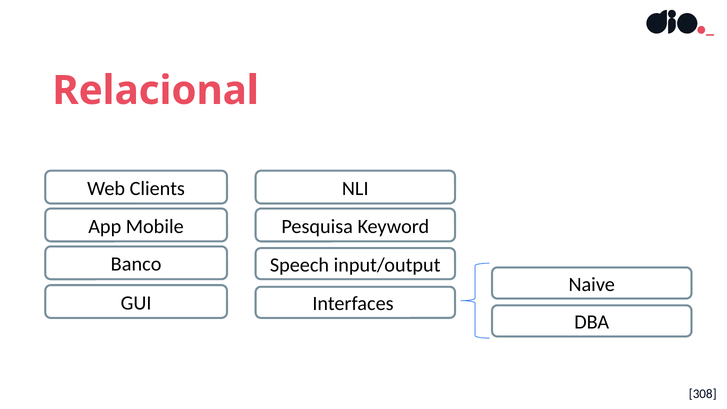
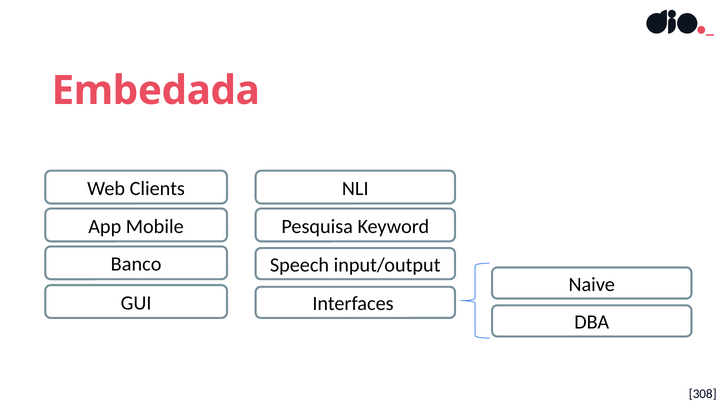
Relacional: Relacional -> Embedada
